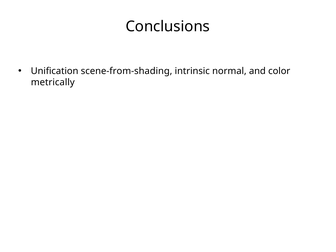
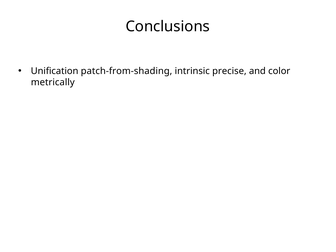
scene-from-shading: scene-from-shading -> patch-from-shading
normal: normal -> precise
